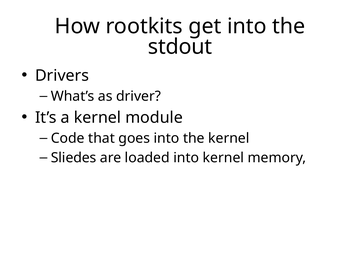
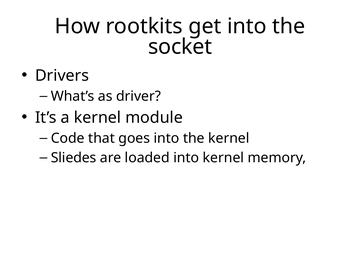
stdout: stdout -> socket
